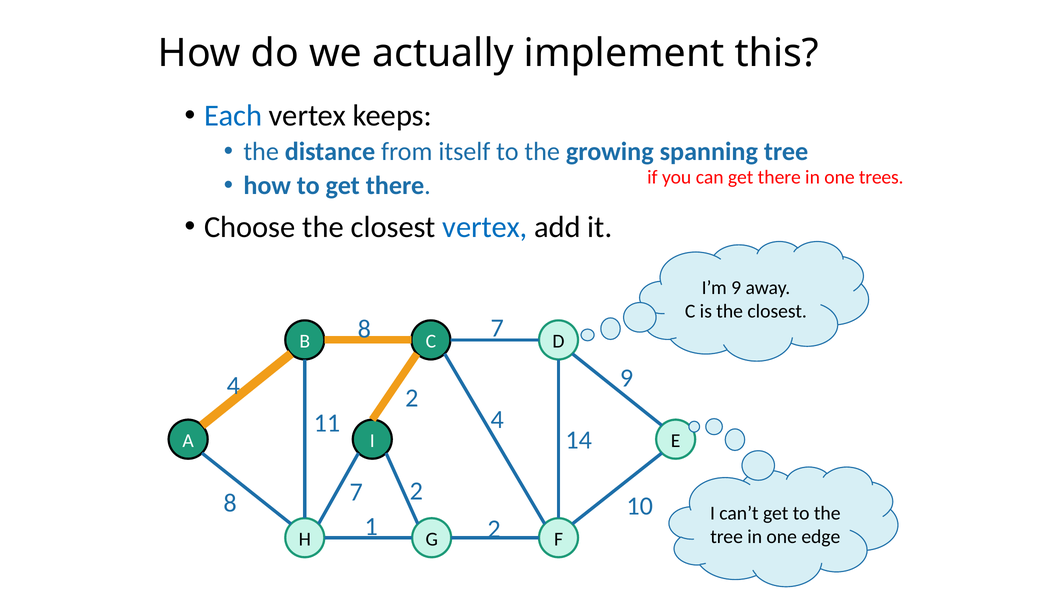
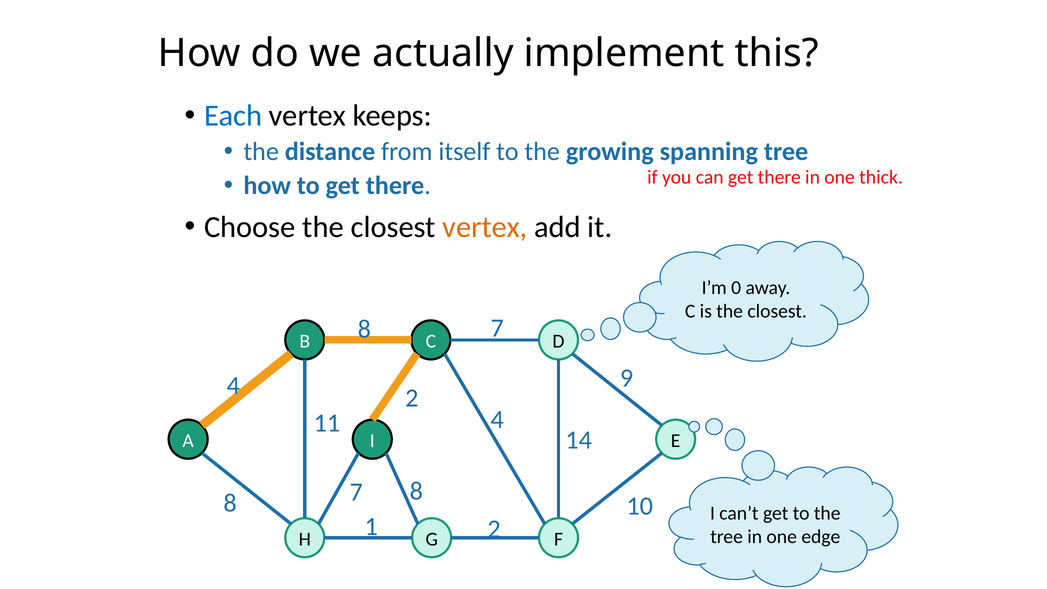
trees: trees -> thick
vertex at (485, 227) colour: blue -> orange
I’m 9: 9 -> 0
7 2: 2 -> 8
